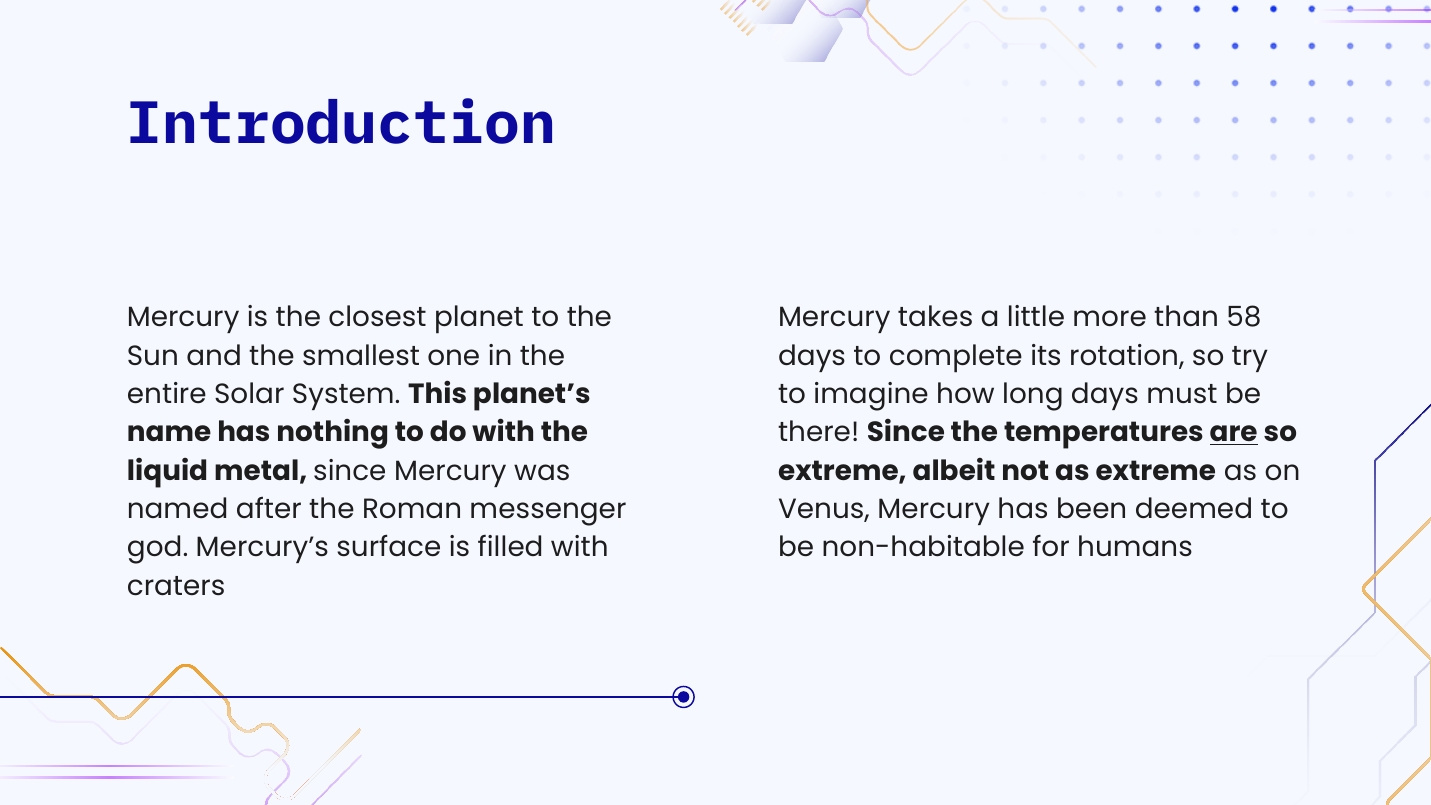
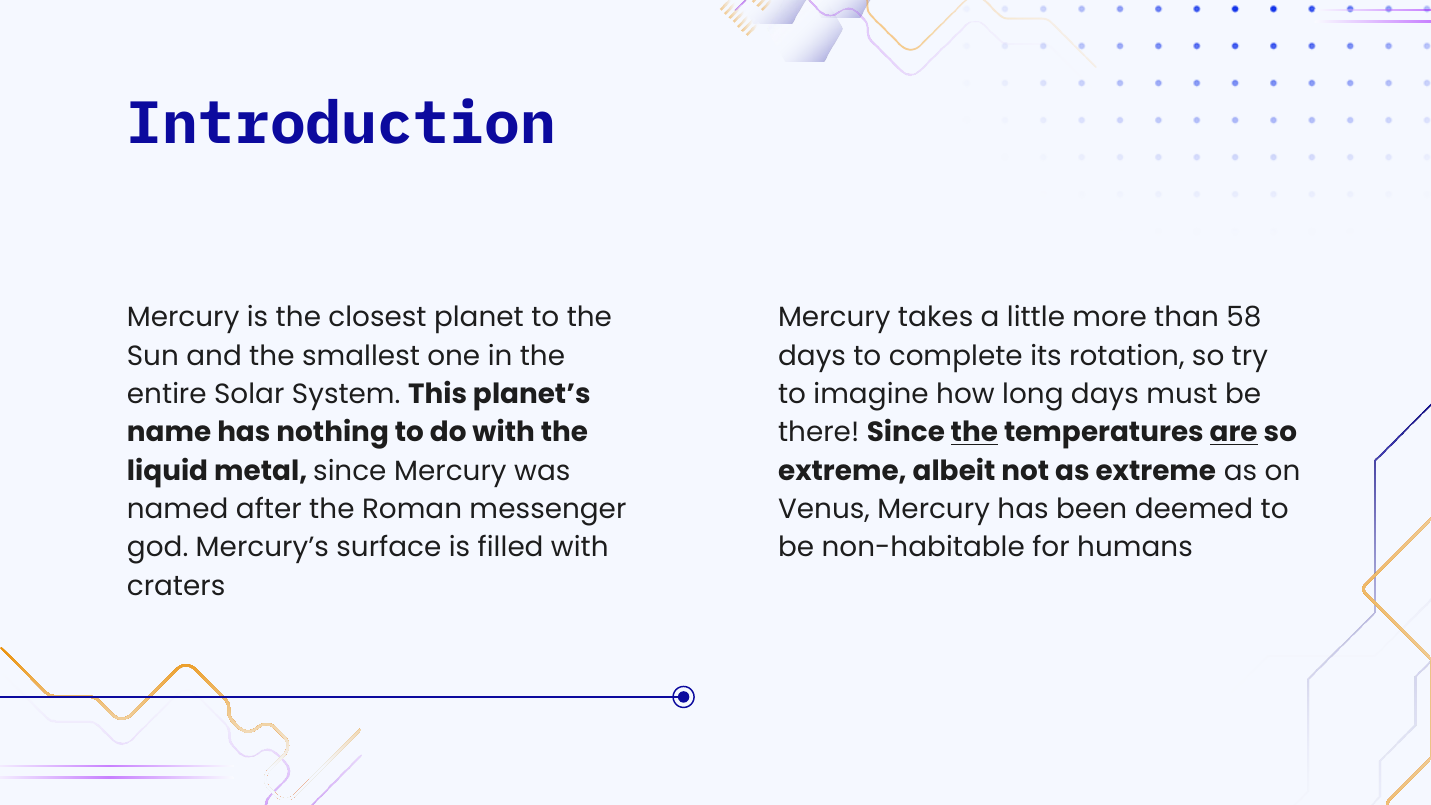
the at (974, 433) underline: none -> present
